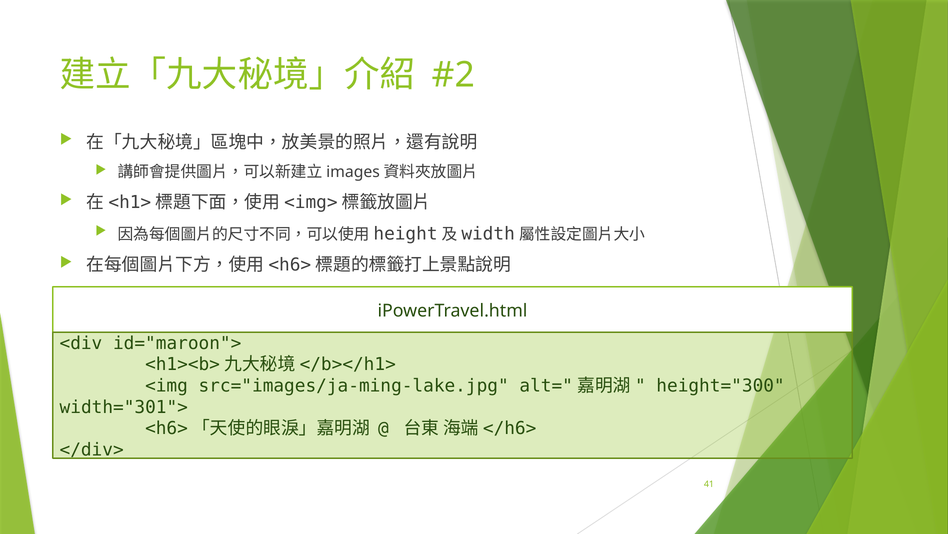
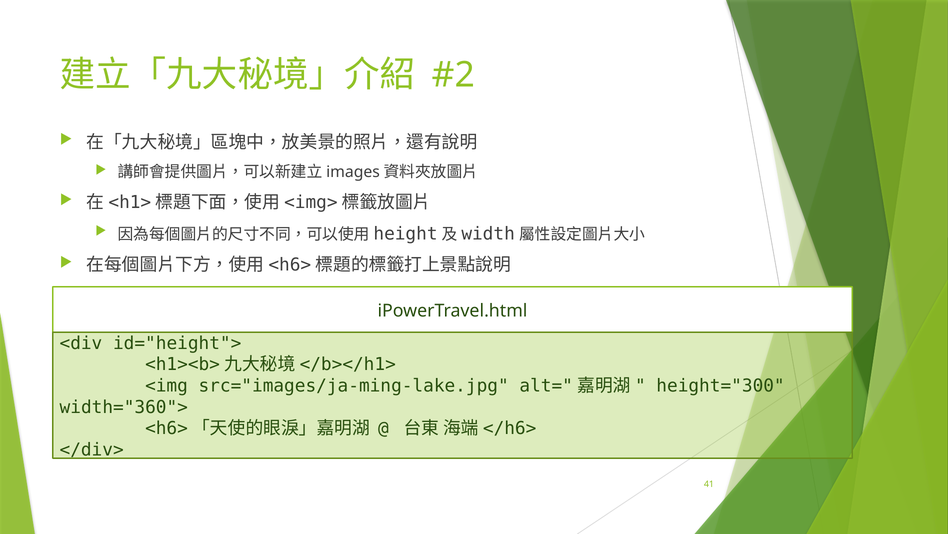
id="maroon">: id="maroon"> -> id="height">
width="301">: width="301"> -> width="360">
